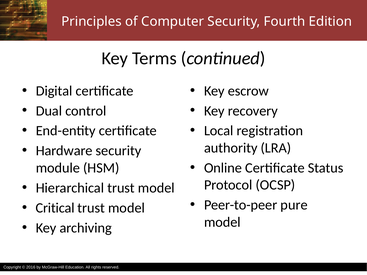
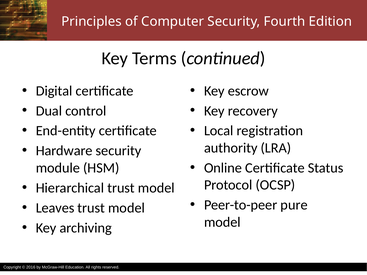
Critical: Critical -> Leaves
